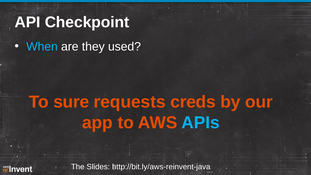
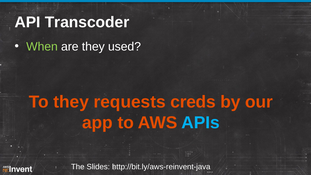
Checkpoint: Checkpoint -> Transcoder
When colour: light blue -> light green
To sure: sure -> they
